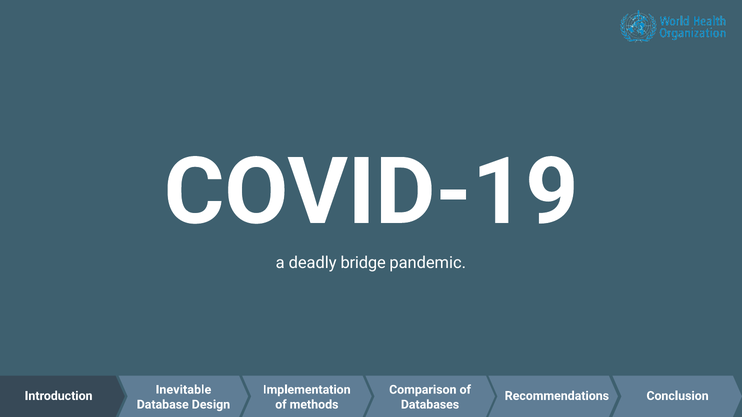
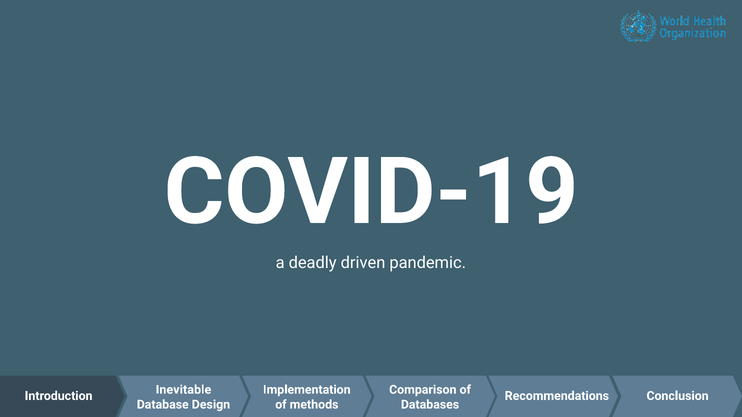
bridge: bridge -> driven
